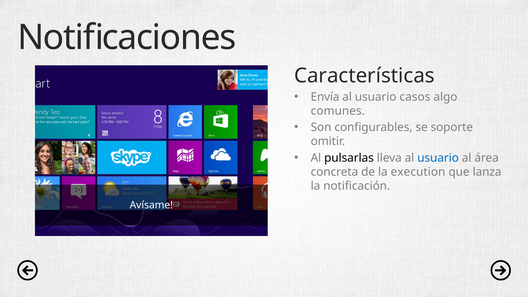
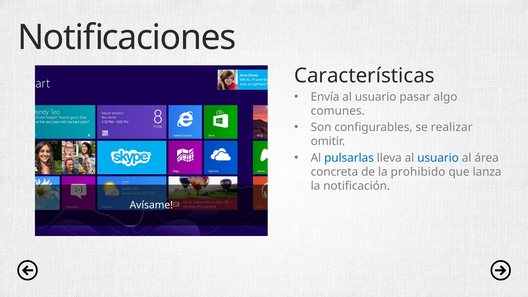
casos: casos -> pasar
soporte: soporte -> realizar
pulsarlas colour: black -> blue
execution: execution -> prohibido
